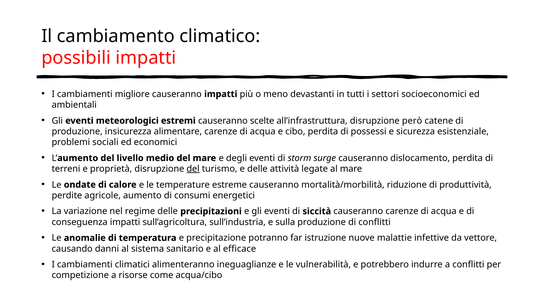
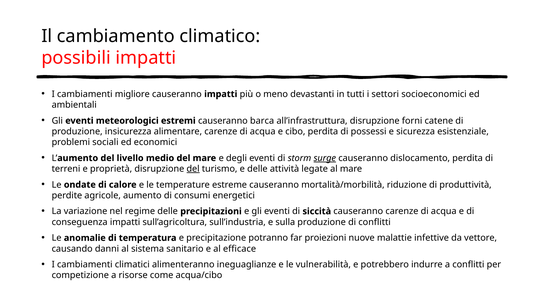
scelte: scelte -> barca
però: però -> forni
surge underline: none -> present
istruzione: istruzione -> proiezioni
